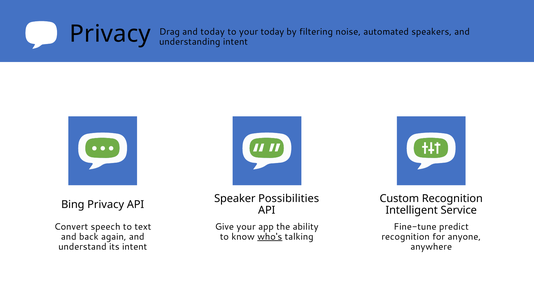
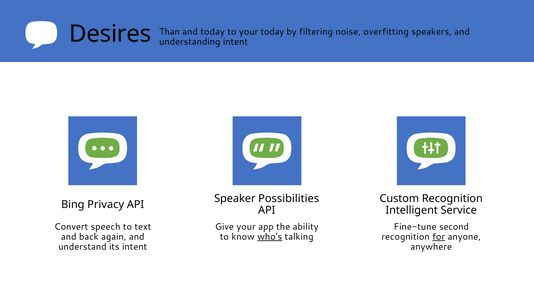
Privacy at (110, 34): Privacy -> Desires
Drag: Drag -> Than
automated: automated -> overfitting
predict: predict -> second
for underline: none -> present
